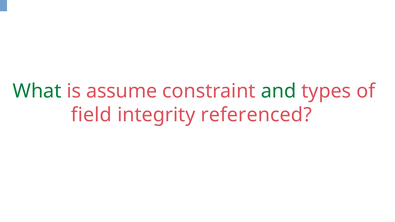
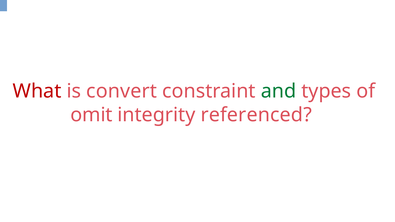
What colour: green -> red
assume: assume -> convert
field: field -> omit
